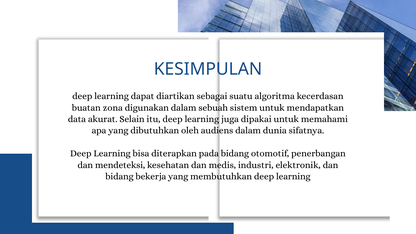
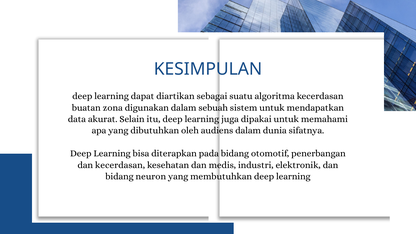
dan mendeteksi: mendeteksi -> kecerdasan
bekerja: bekerja -> neuron
